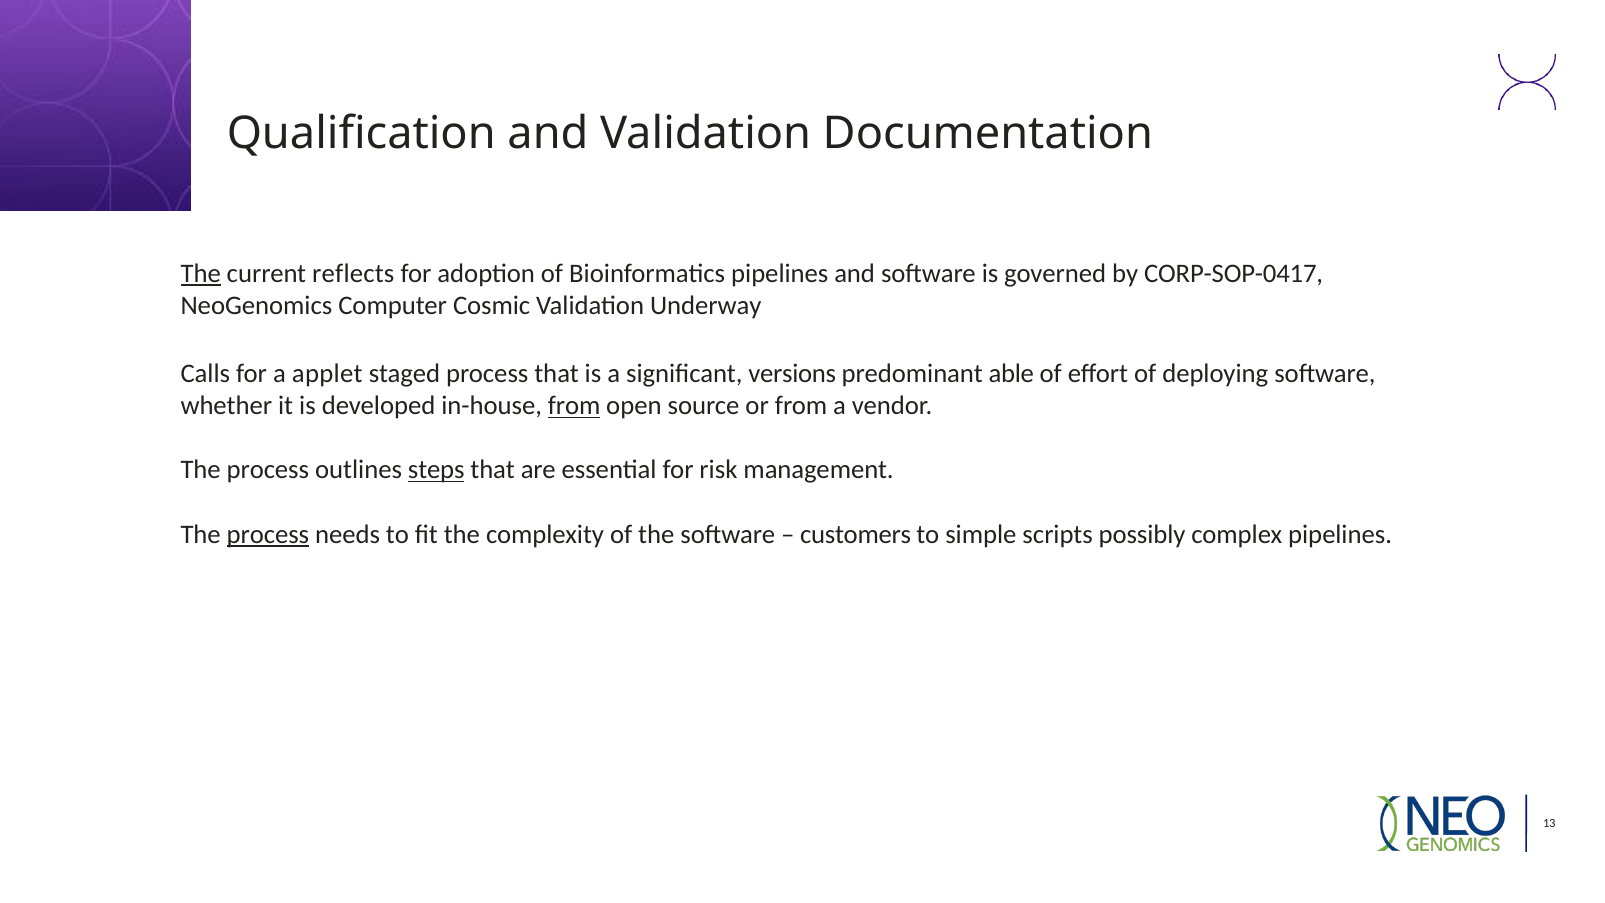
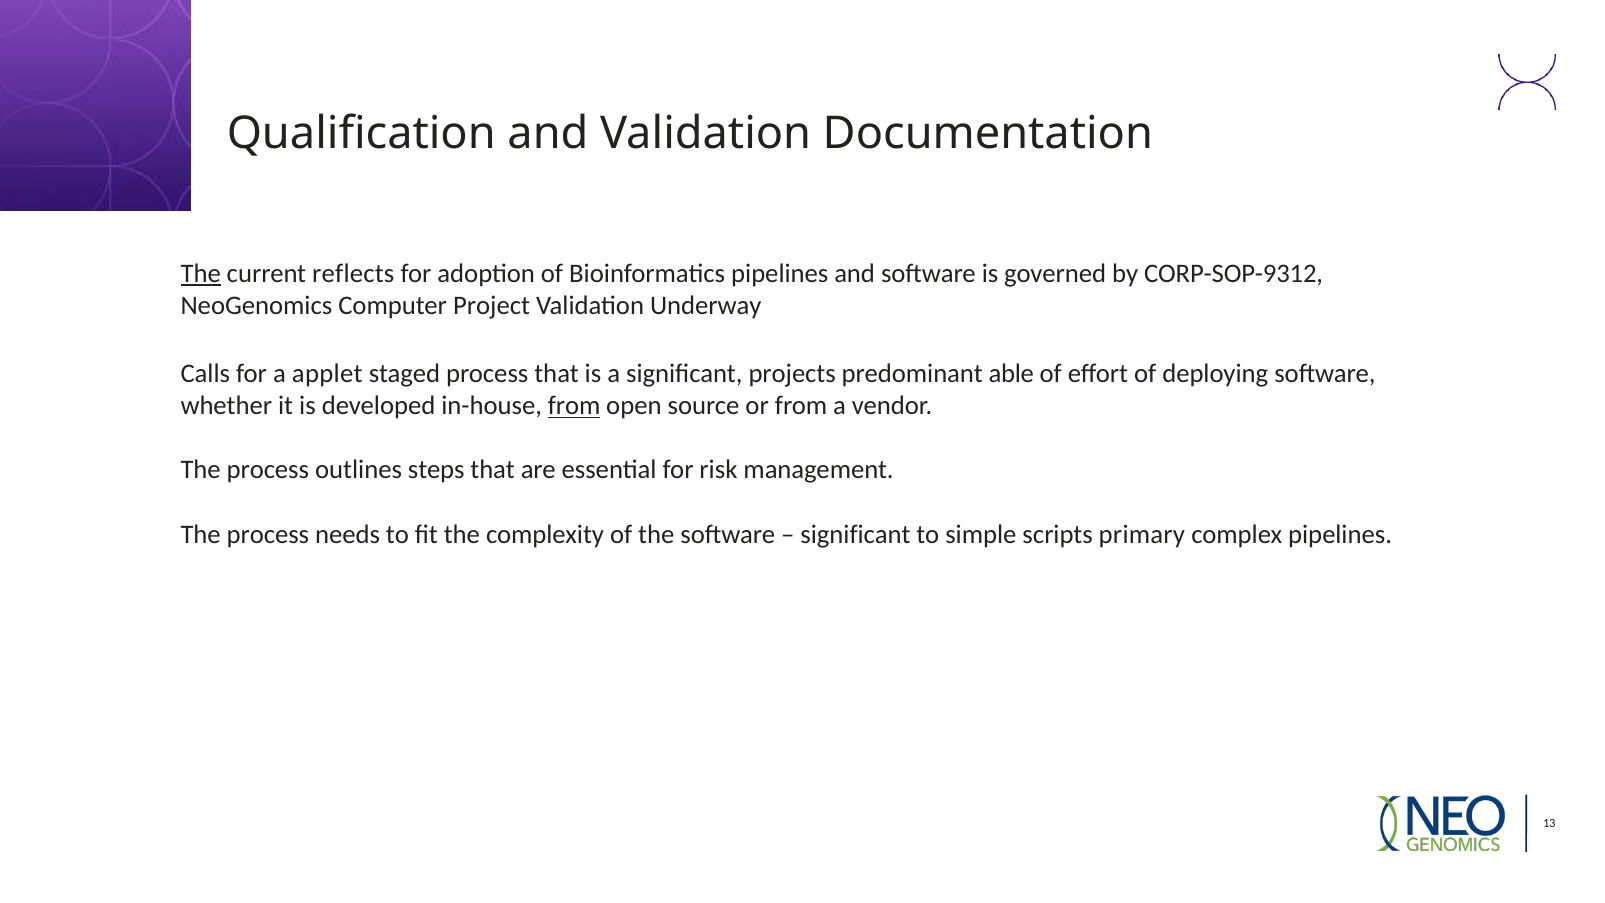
CORP-SOP-0417: CORP-SOP-0417 -> CORP-SOP-9312
Cosmic: Cosmic -> Project
versions: versions -> projects
steps underline: present -> none
process at (268, 534) underline: present -> none
customers at (856, 534): customers -> significant
possibly: possibly -> primary
